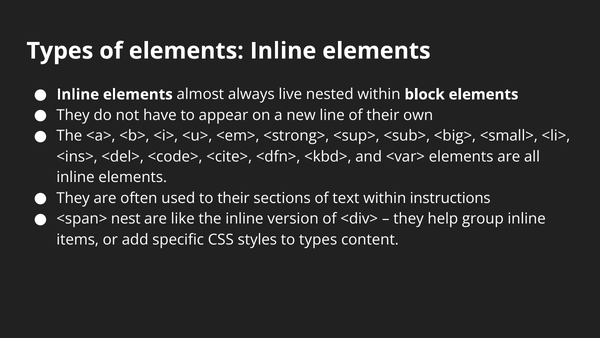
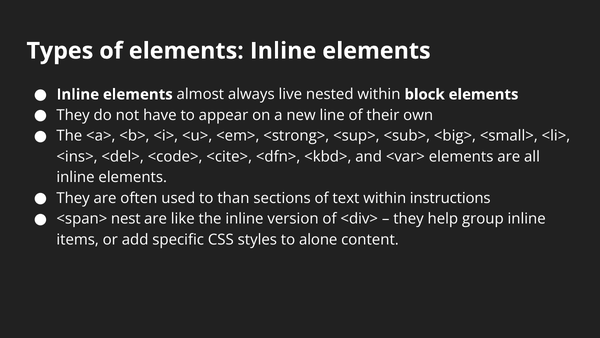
to their: their -> than
to types: types -> alone
